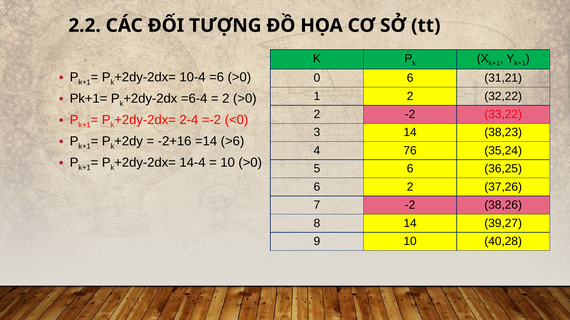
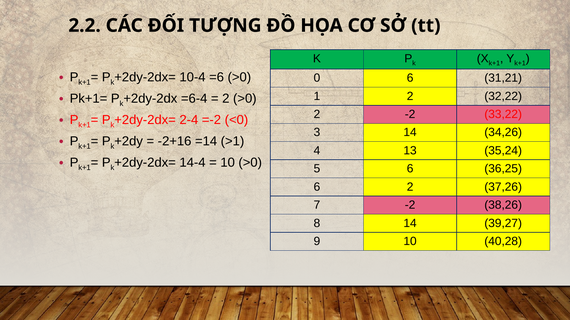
38,23: 38,23 -> 34,26
>6: >6 -> >1
76: 76 -> 13
